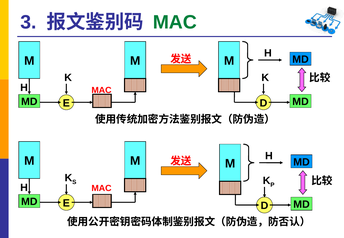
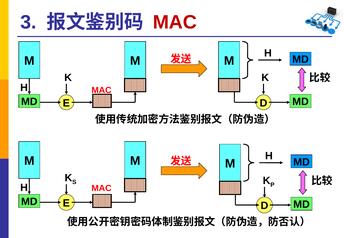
MAC at (175, 22) colour: green -> red
